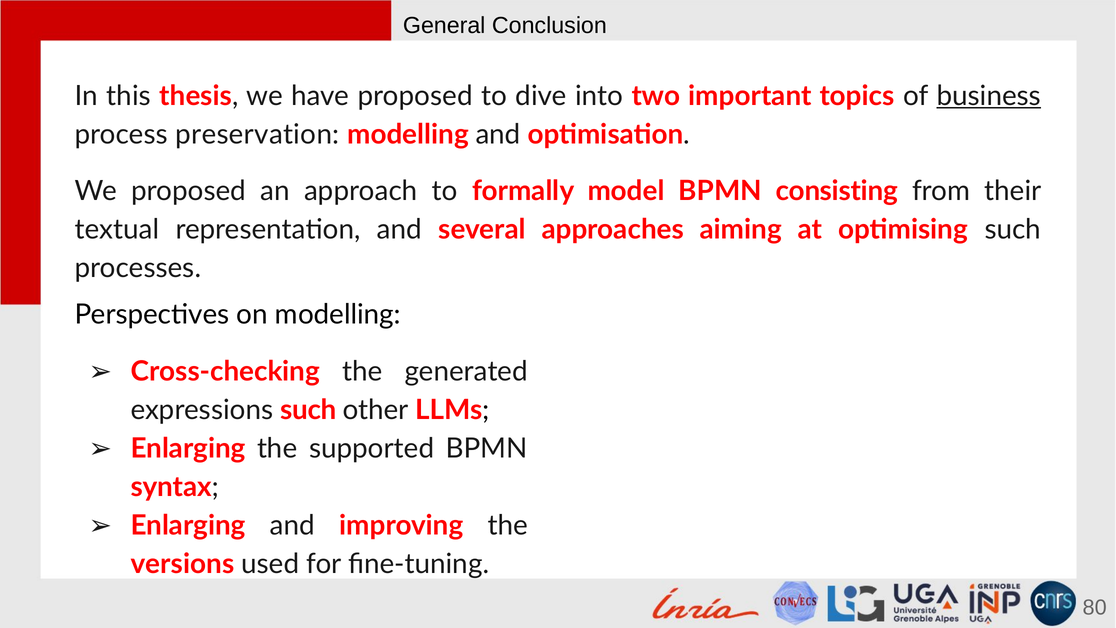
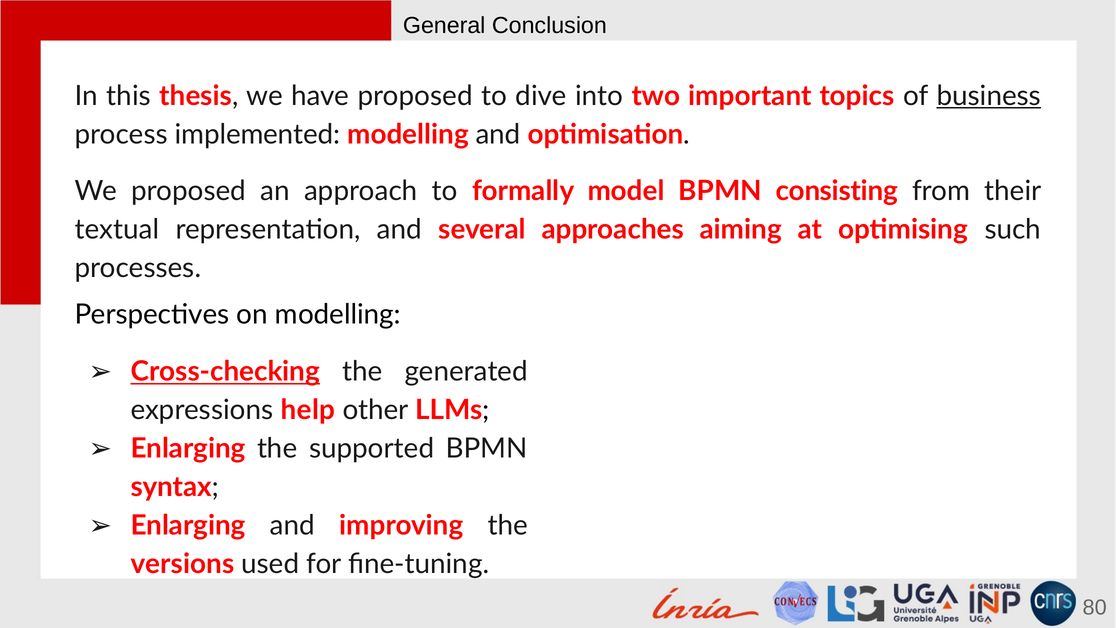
preservation: preservation -> implemented
Cross-checking underline: none -> present
expressions such: such -> help
